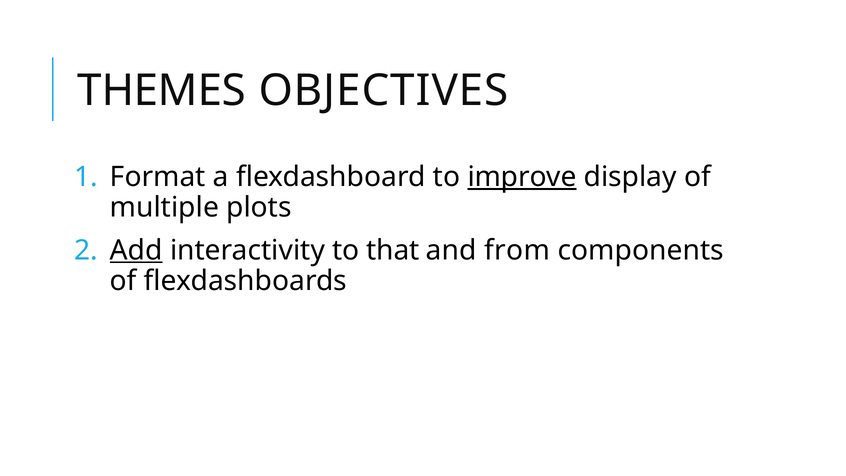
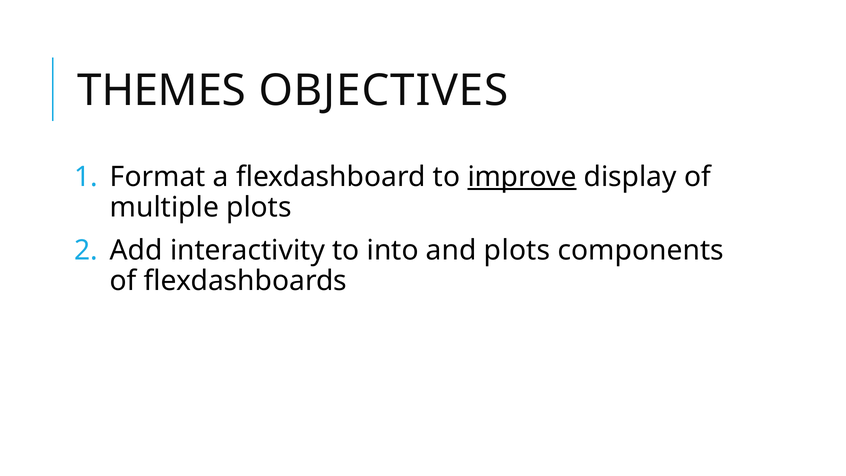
Add underline: present -> none
that: that -> into
and from: from -> plots
